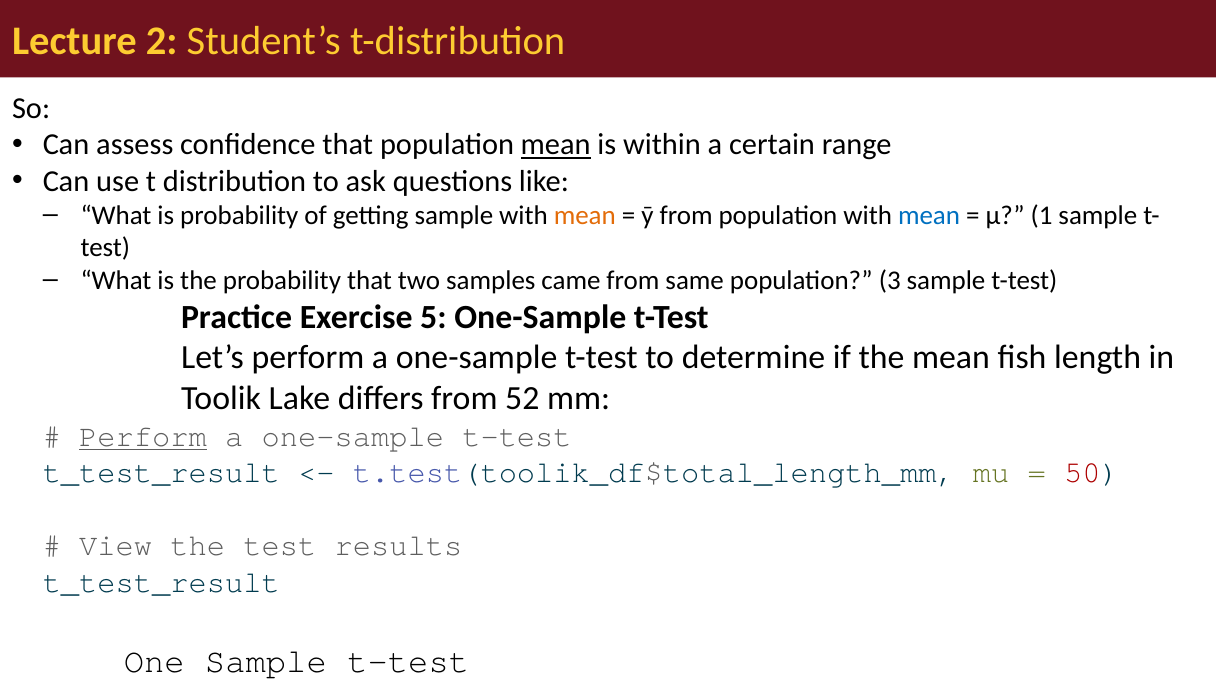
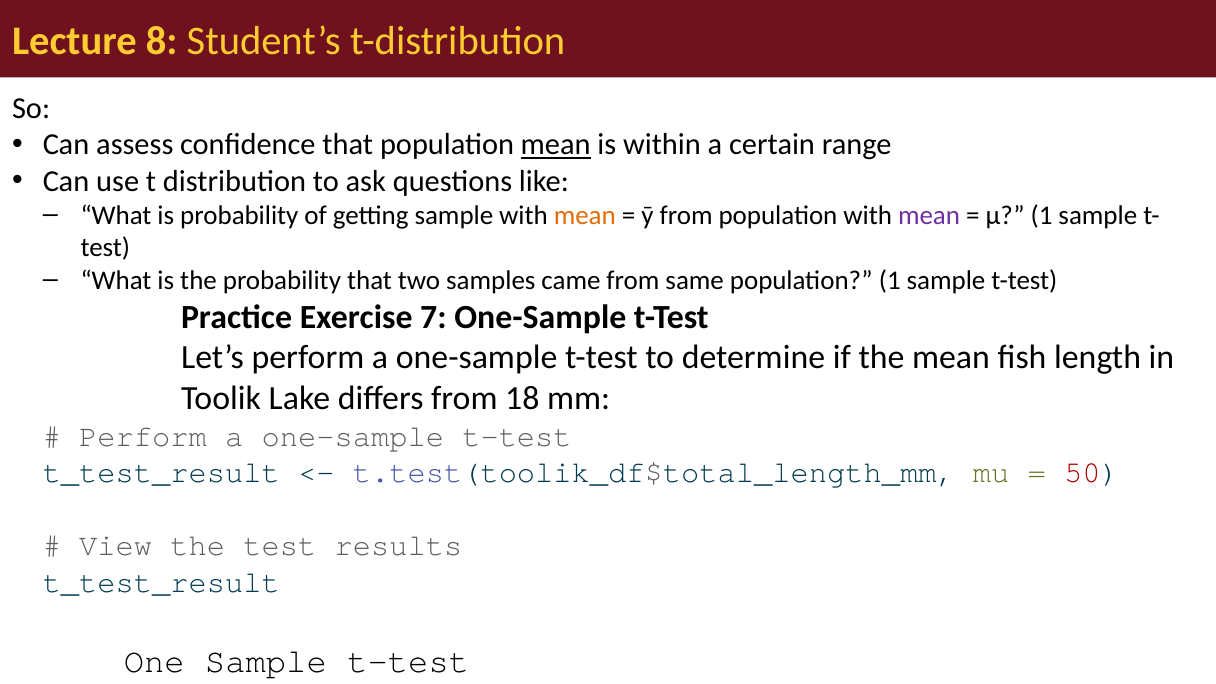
Lecture 2: 2 -> 8
mean at (929, 215) colour: blue -> purple
population 3: 3 -> 1
Exercise 5: 5 -> 7
52: 52 -> 18
Perform at (143, 436) underline: present -> none
